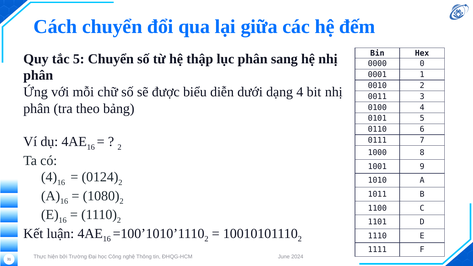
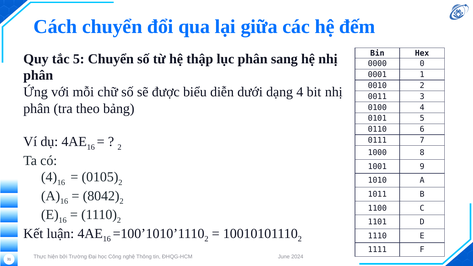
0124: 0124 -> 0105
1080: 1080 -> 8042
